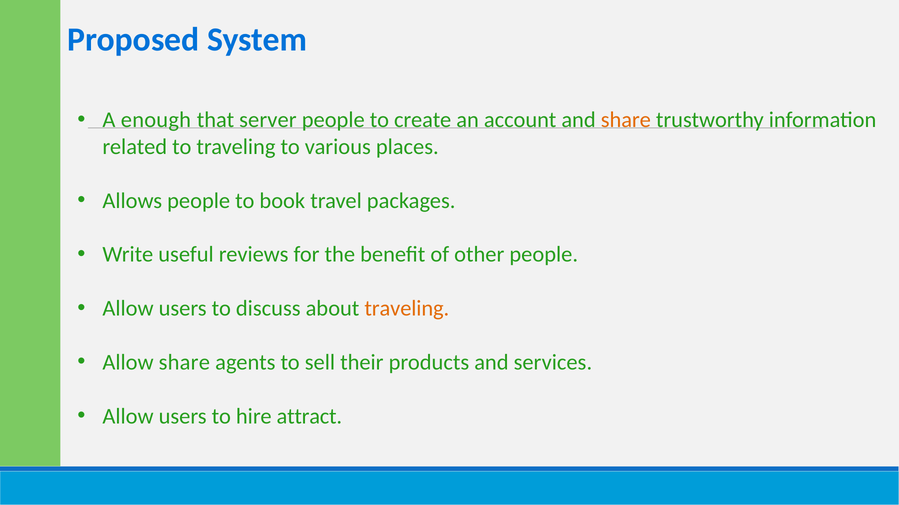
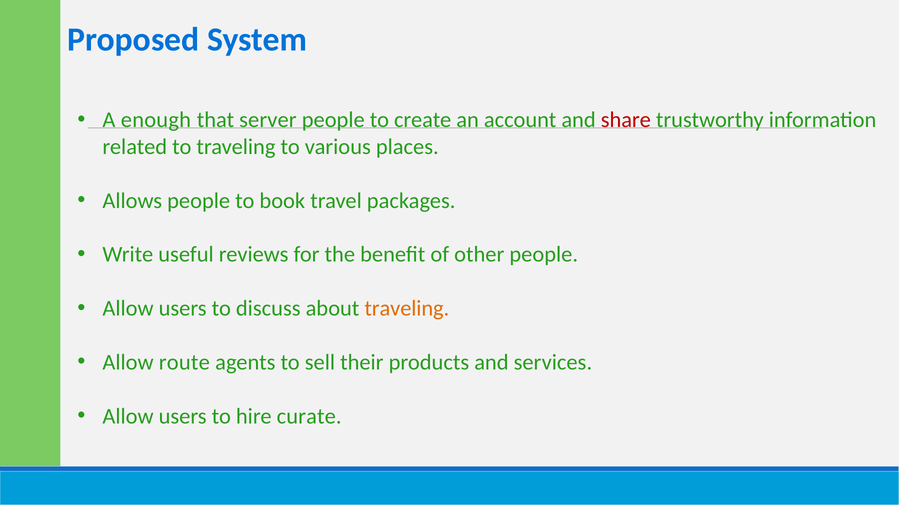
share at (626, 120) colour: orange -> red
Allow share: share -> route
attract: attract -> curate
